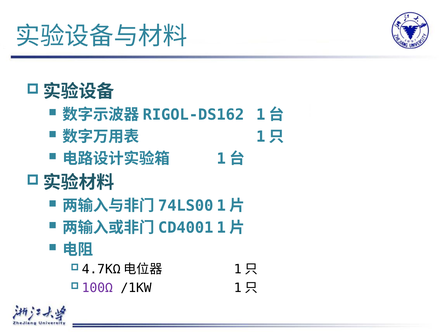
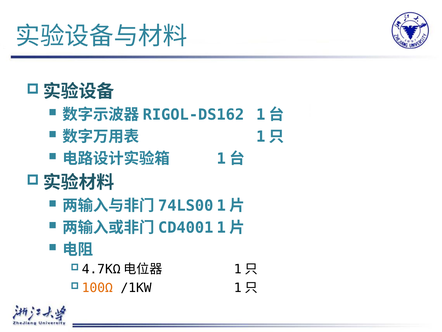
100Ω colour: purple -> orange
